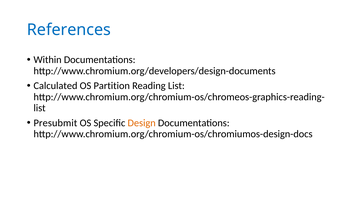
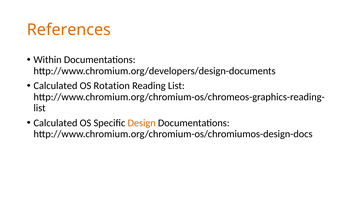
References colour: blue -> orange
Partition: Partition -> Rotation
Presubmit at (55, 123): Presubmit -> Calculated
